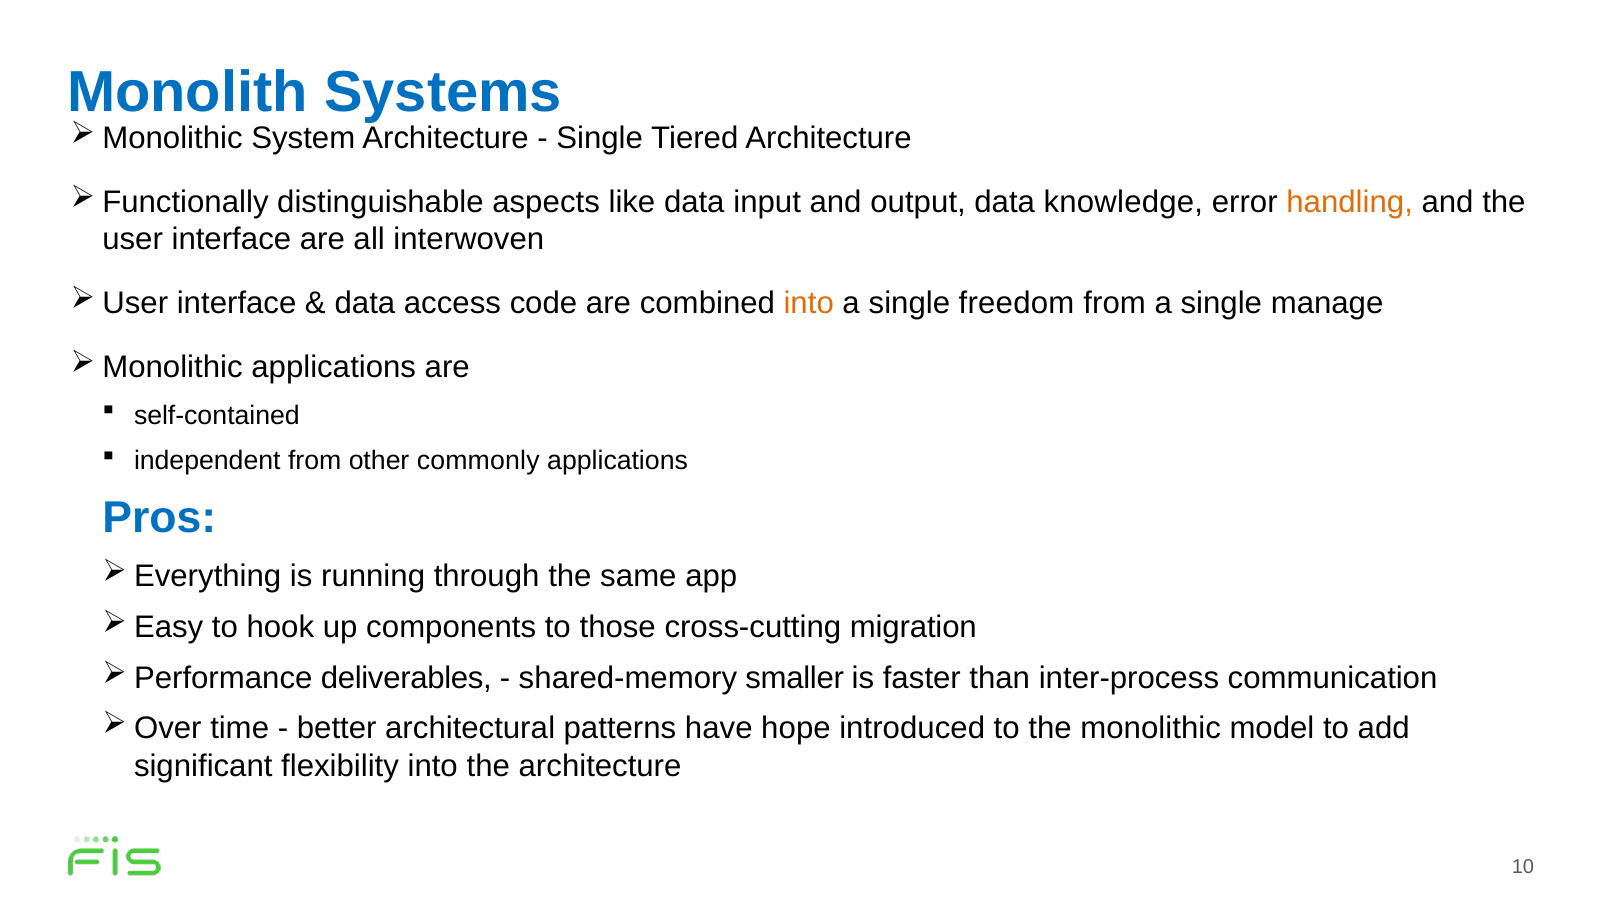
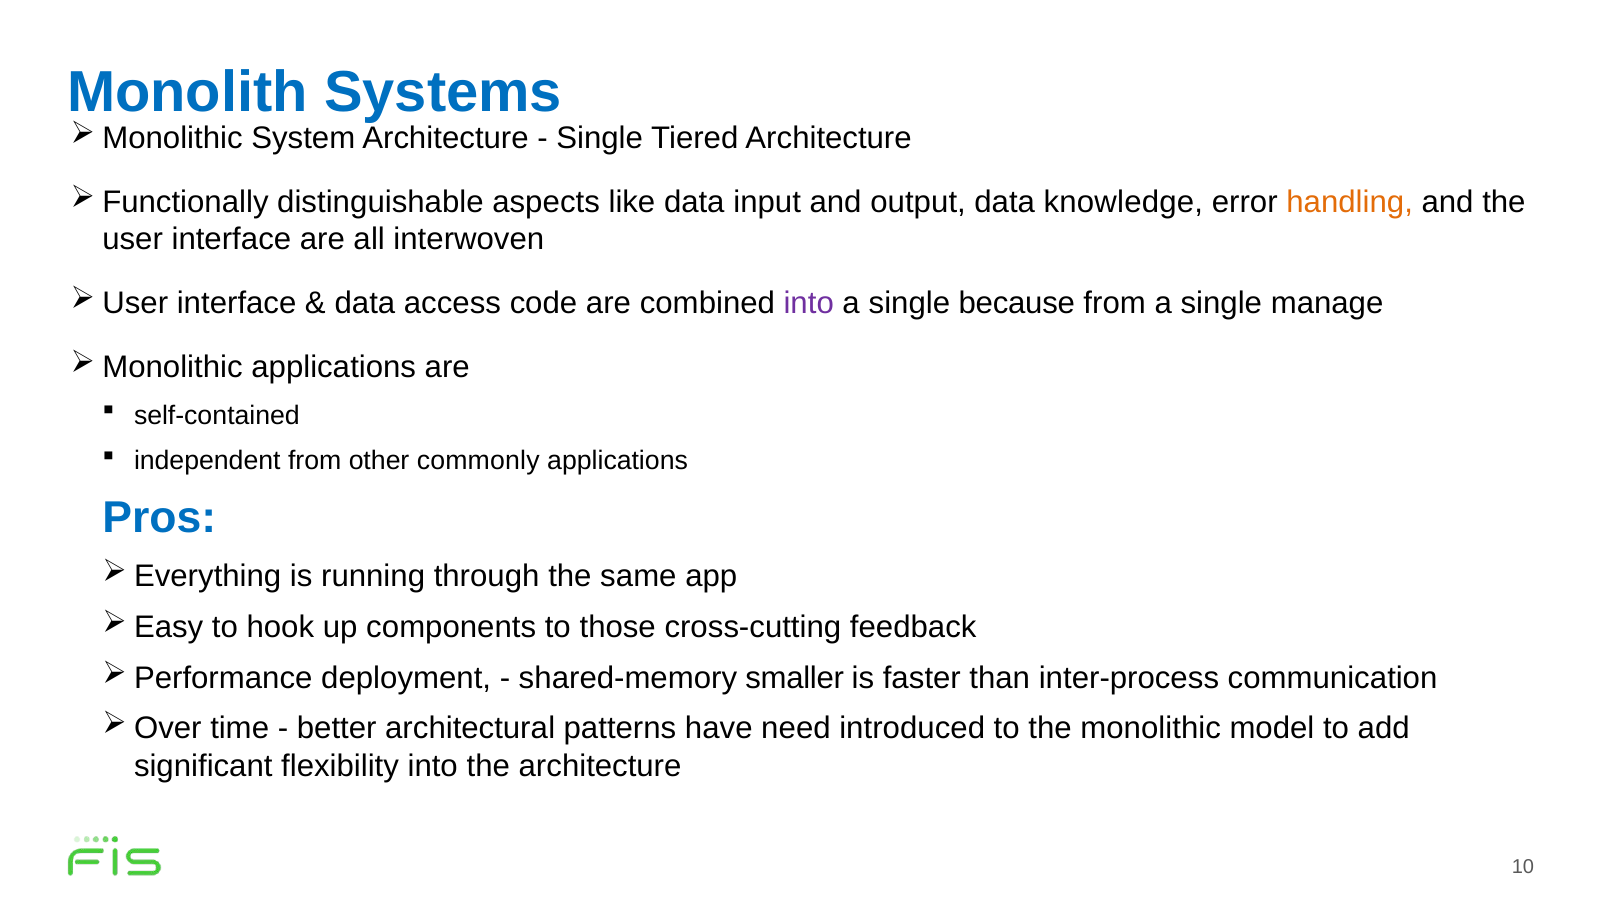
into at (809, 304) colour: orange -> purple
freedom: freedom -> because
migration: migration -> feedback
deliverables: deliverables -> deployment
hope: hope -> need
